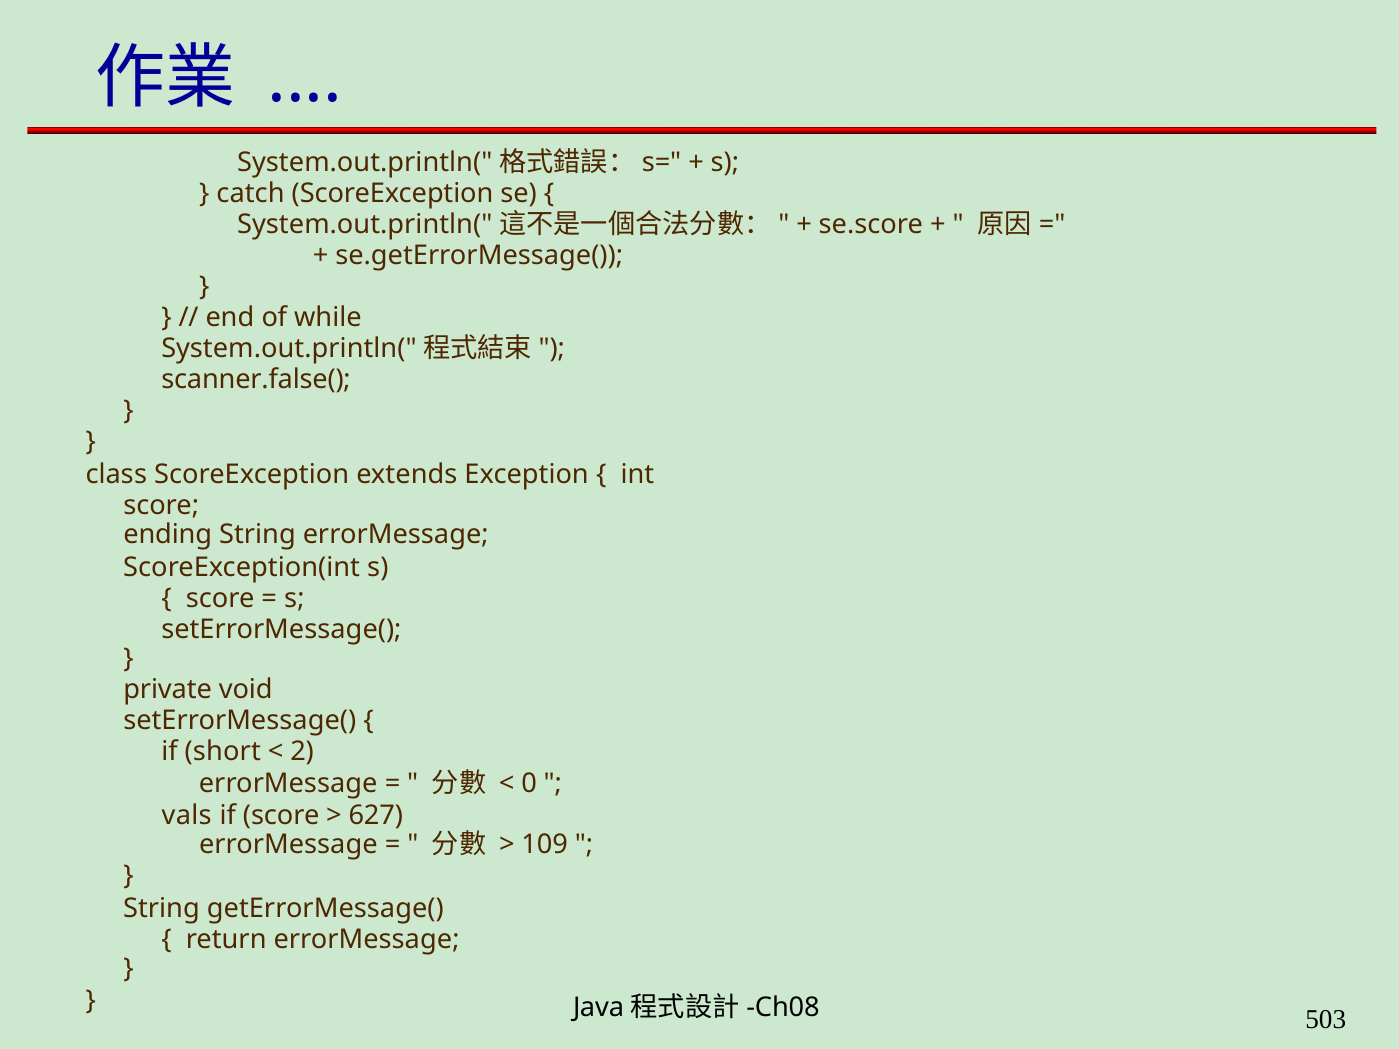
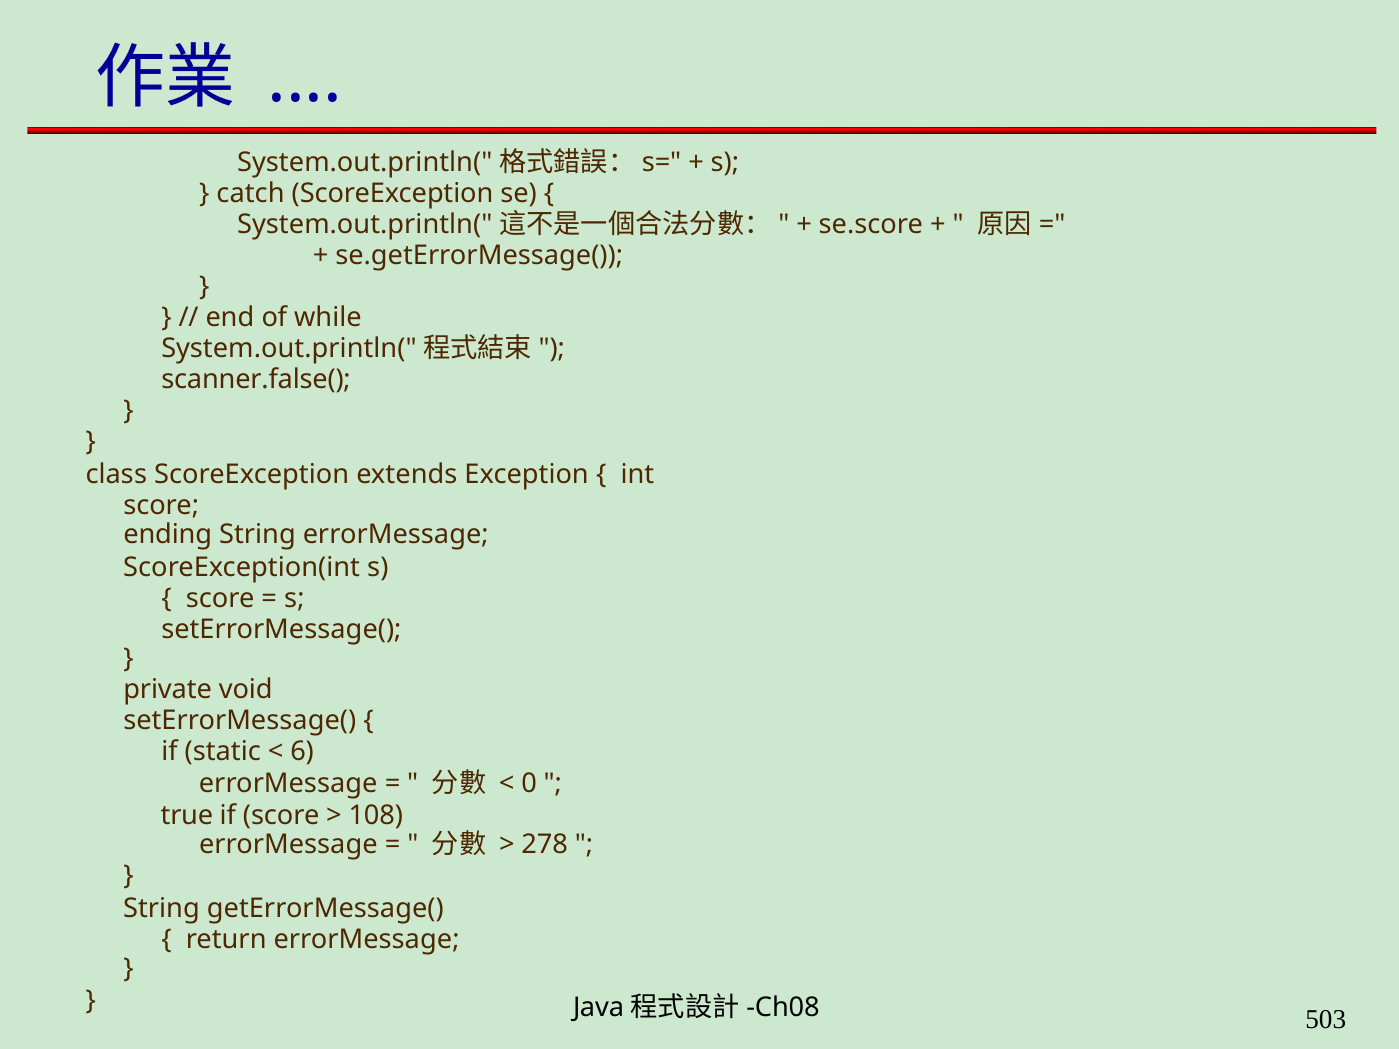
short: short -> static
2: 2 -> 6
vals: vals -> true
627: 627 -> 108
109: 109 -> 278
